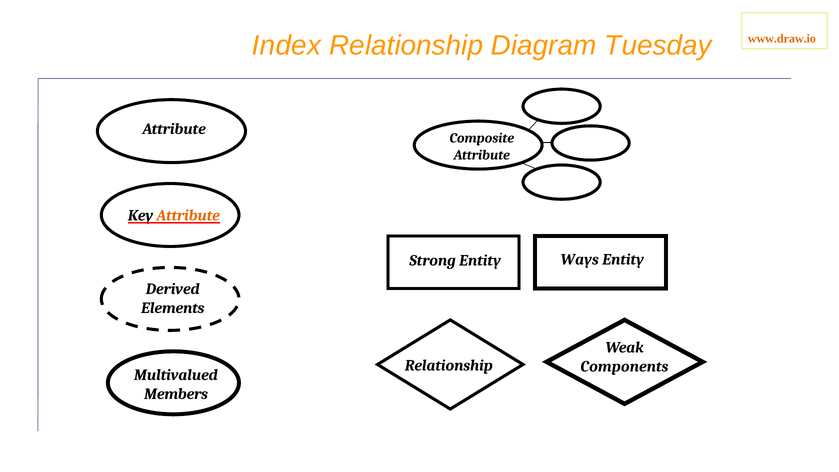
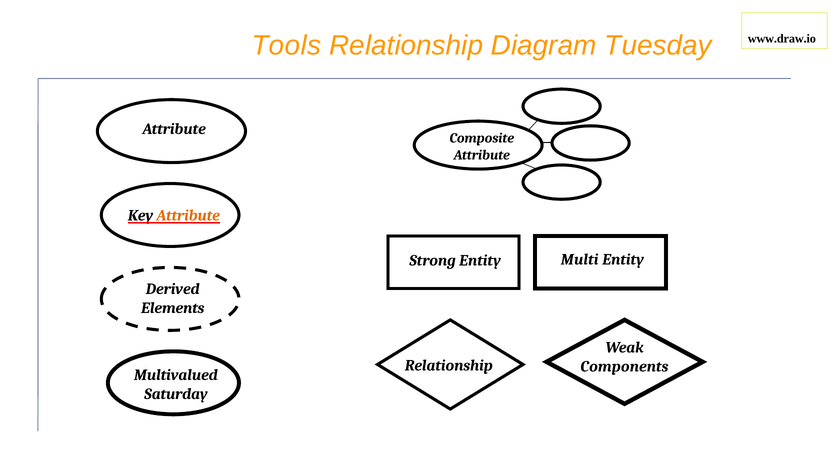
Index: Index -> Tools
www.draw.io colour: orange -> black
Ways: Ways -> Multi
Members: Members -> Saturday
